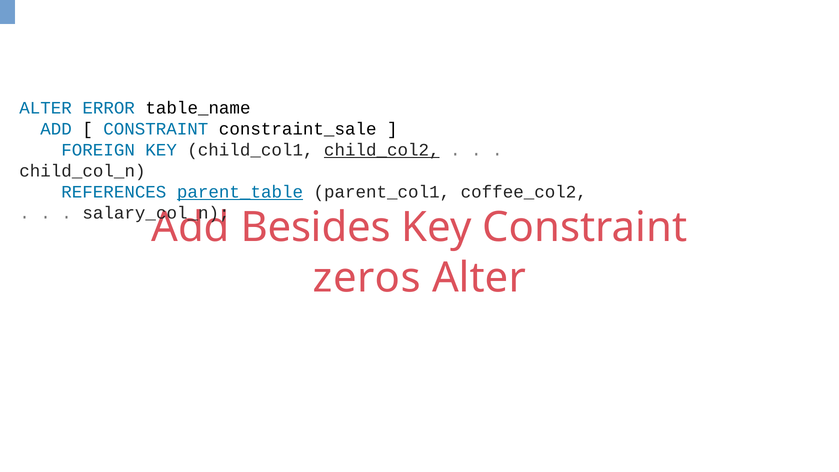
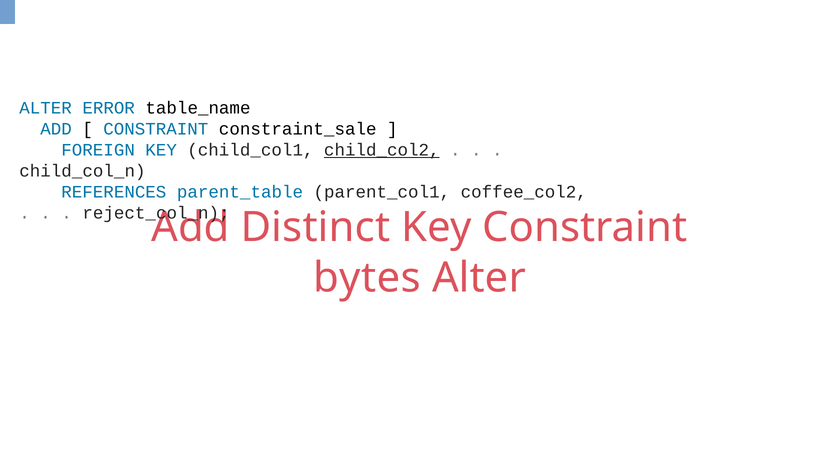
parent_table underline: present -> none
salary_col_n: salary_col_n -> reject_col_n
Besides: Besides -> Distinct
zeros: zeros -> bytes
